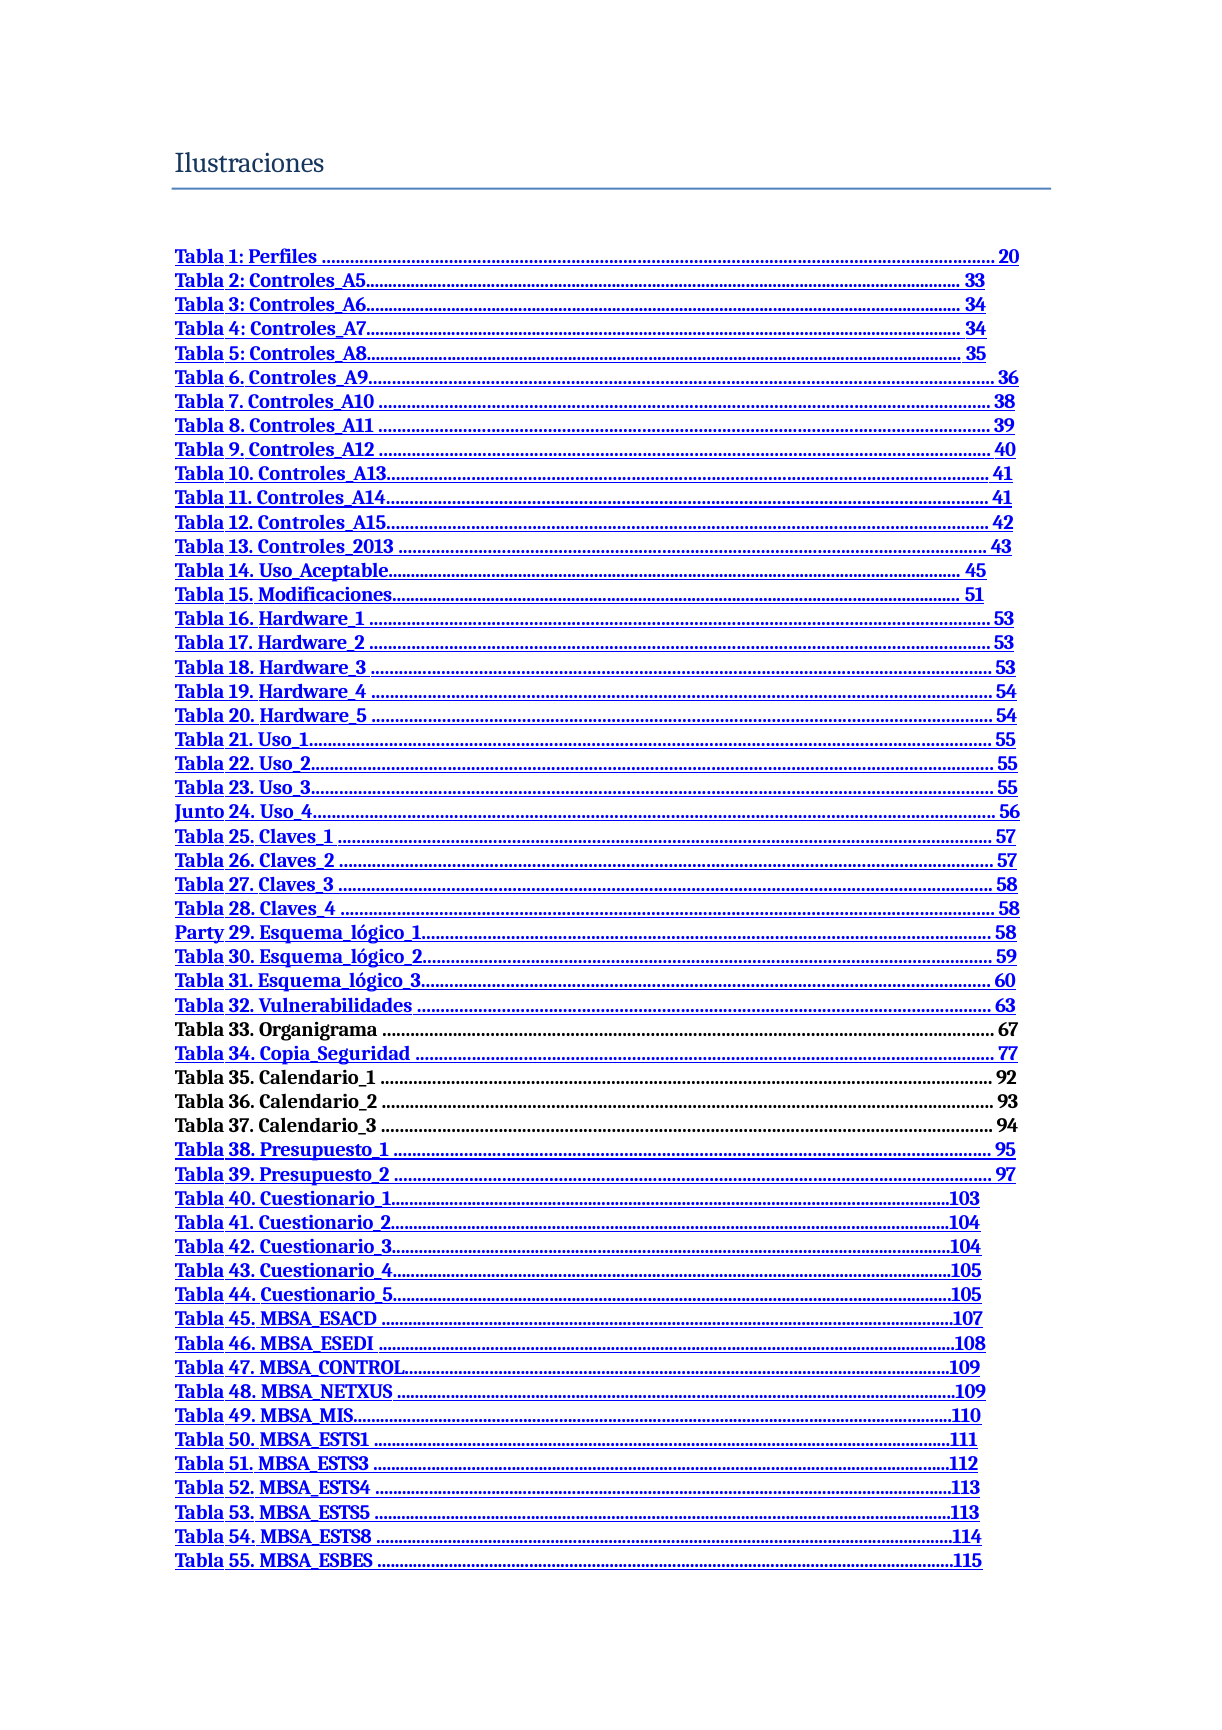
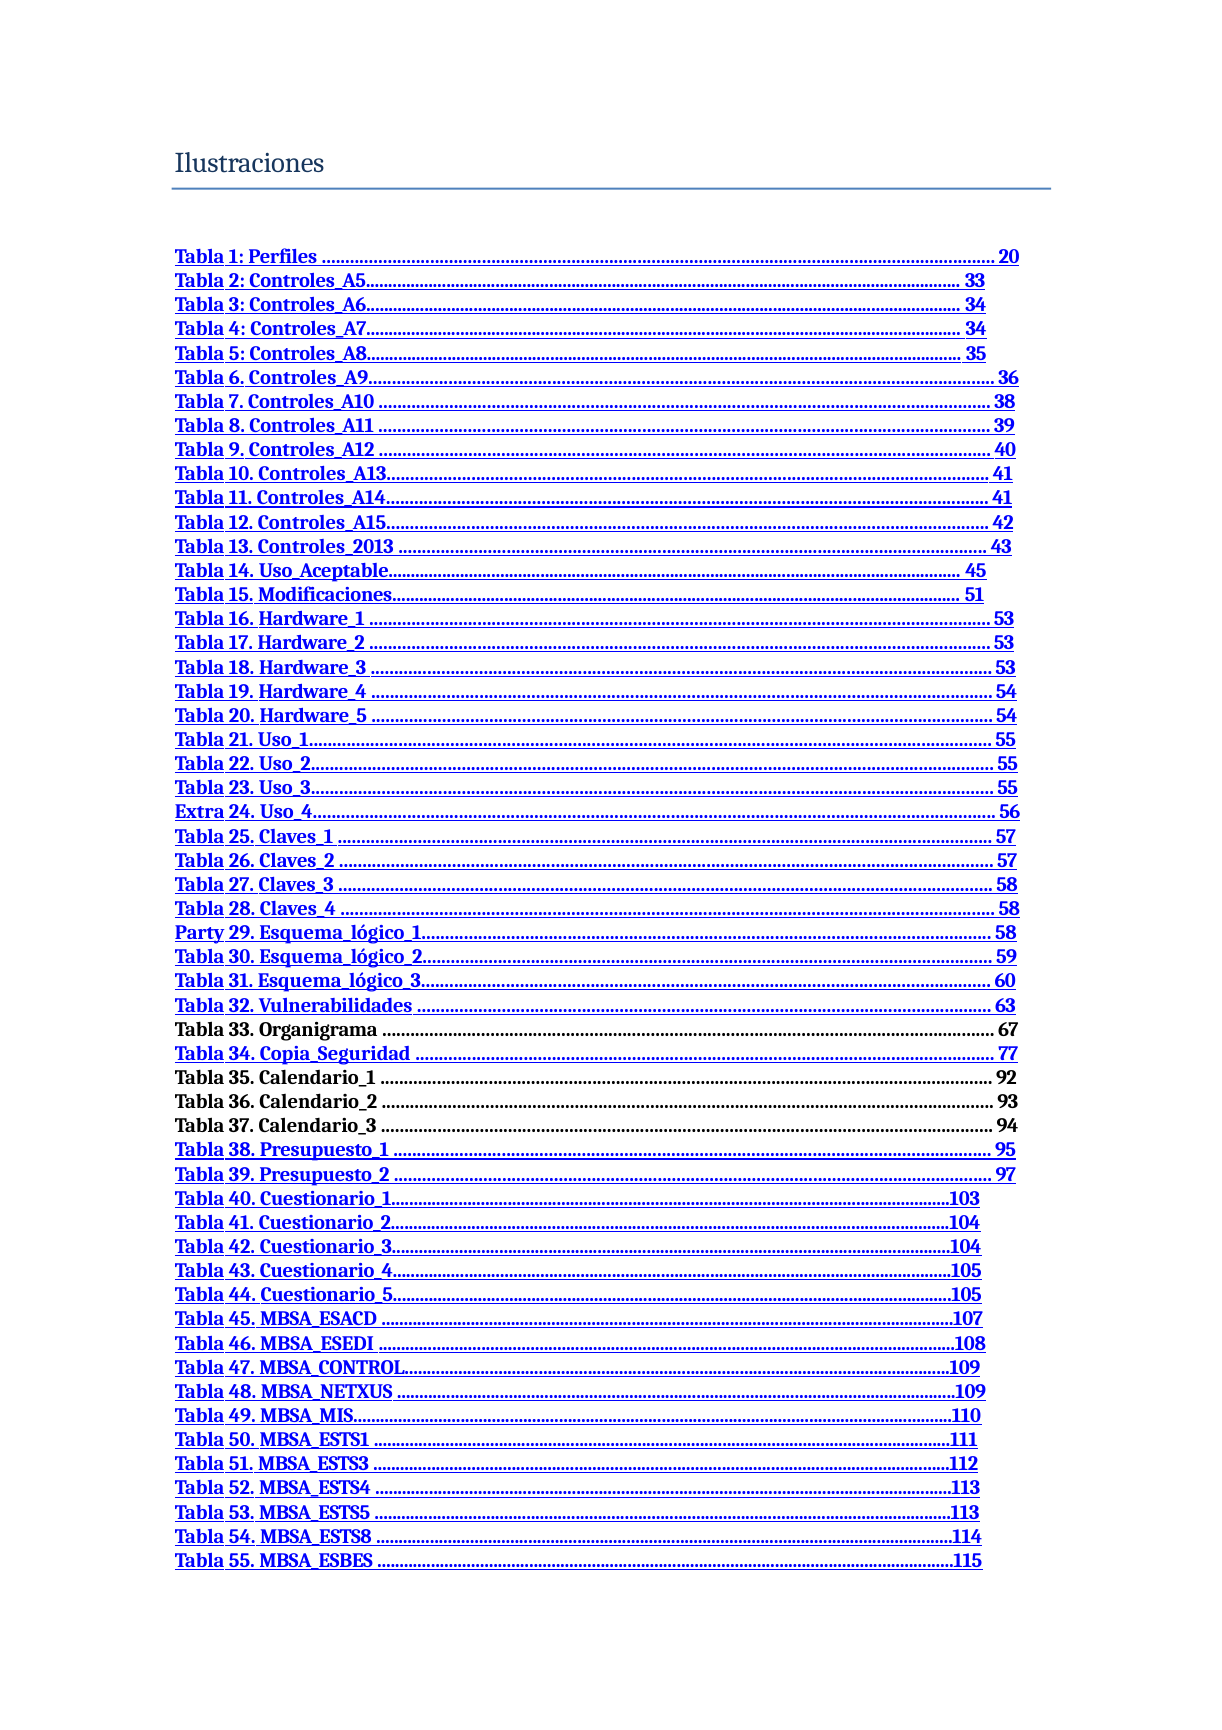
Junto: Junto -> Extra
